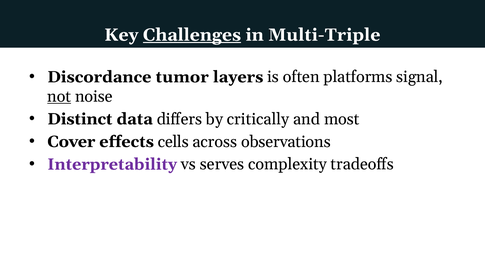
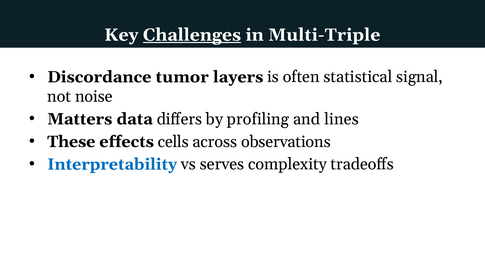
platforms: platforms -> statistical
not underline: present -> none
Distinct: Distinct -> Matters
critically: critically -> profiling
most: most -> lines
Cover: Cover -> These
Interpretability colour: purple -> blue
